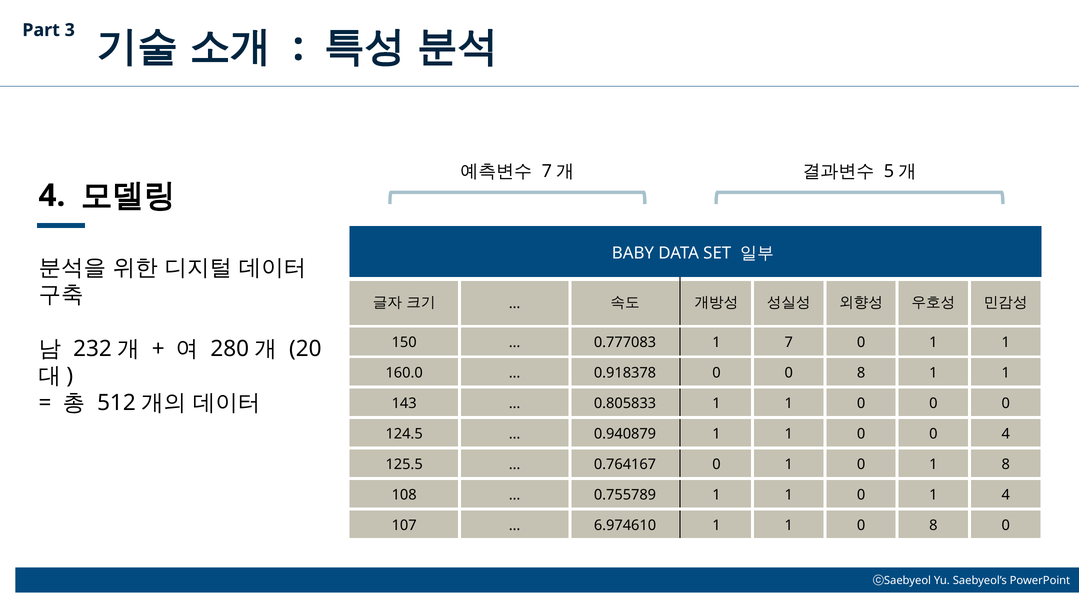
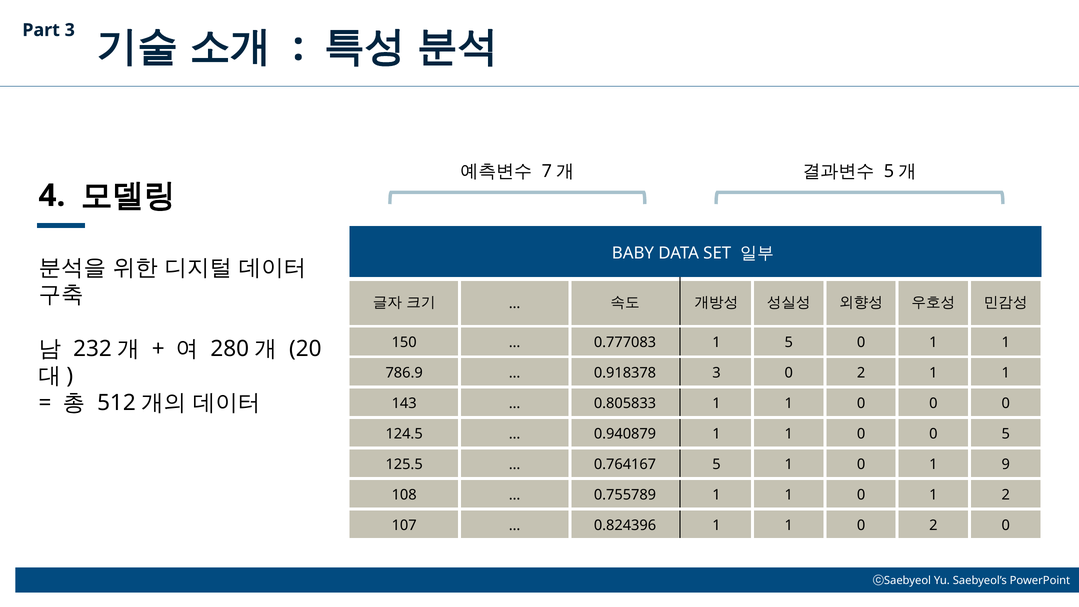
1 7: 7 -> 5
160.0: 160.0 -> 786.9
0.918378 0: 0 -> 3
8 at (861, 373): 8 -> 2
0 0 4: 4 -> 5
0.764167 0: 0 -> 5
1 8: 8 -> 9
1 4: 4 -> 2
6.974610: 6.974610 -> 0.824396
1 0 8: 8 -> 2
